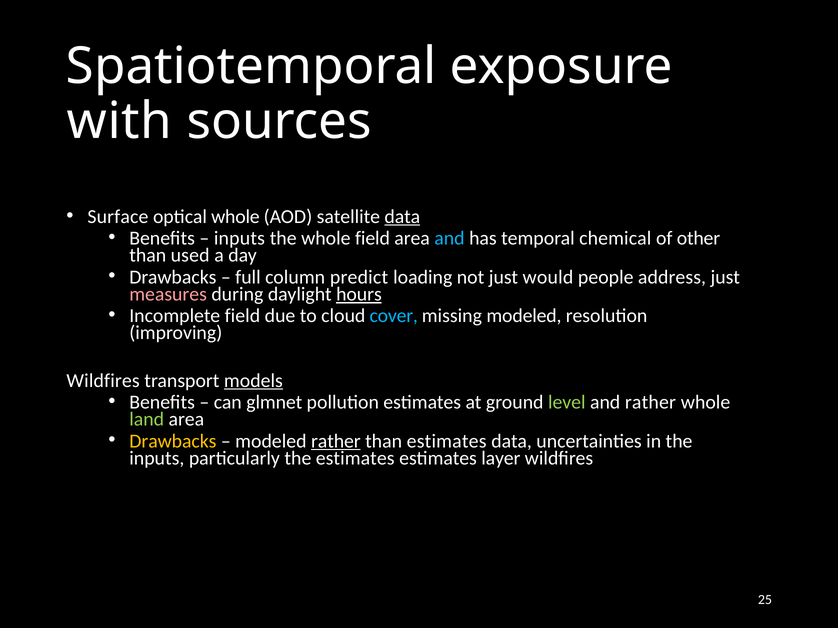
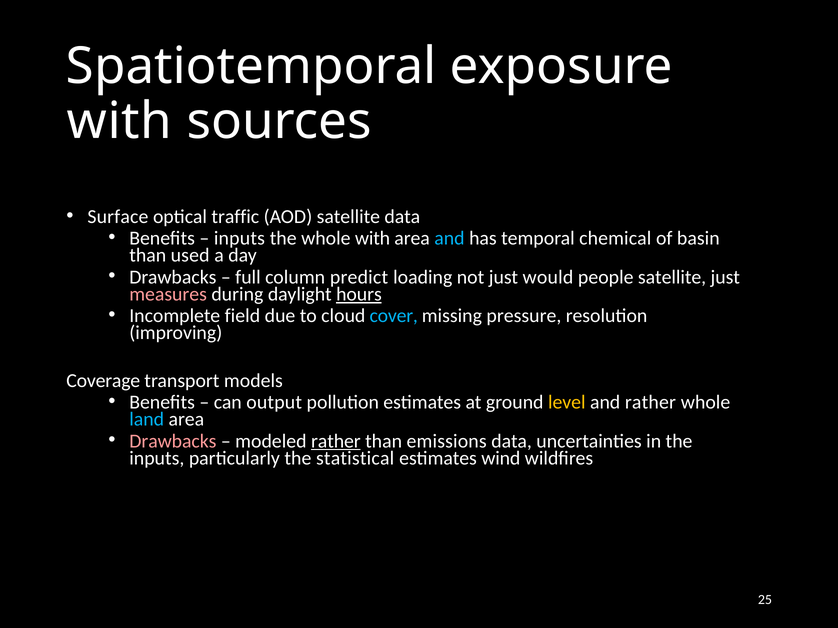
optical whole: whole -> traffic
data at (402, 217) underline: present -> none
whole field: field -> with
other: other -> basin
people address: address -> satellite
missing modeled: modeled -> pressure
Wildfires at (103, 381): Wildfires -> Coverage
models underline: present -> none
glmnet: glmnet -> output
level colour: light green -> yellow
land colour: light green -> light blue
Drawbacks at (173, 441) colour: yellow -> pink
than estimates: estimates -> emissions
the estimates: estimates -> statistical
layer: layer -> wind
